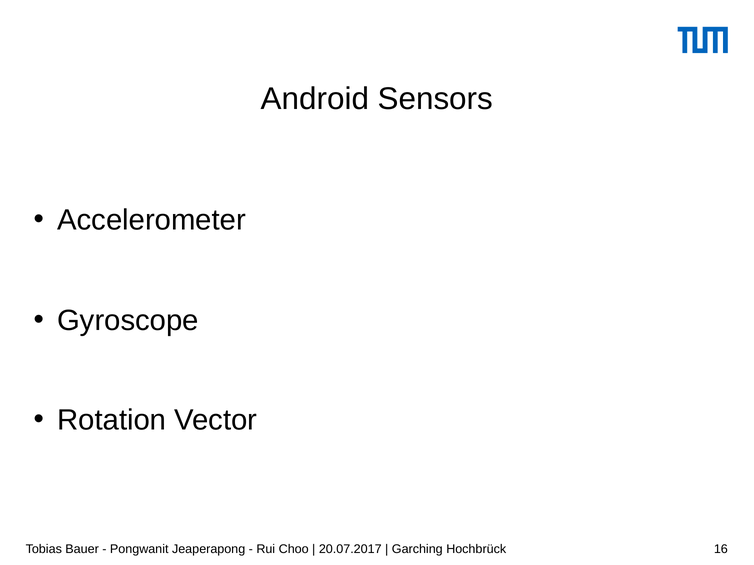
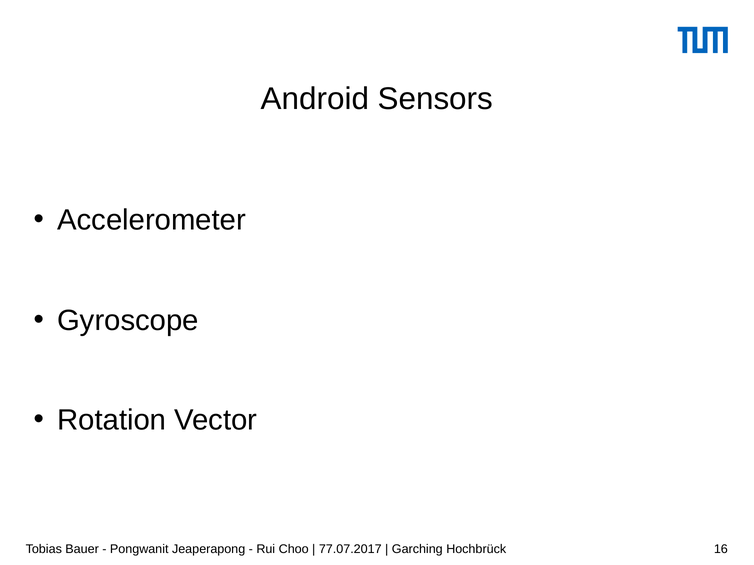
20.07.2017: 20.07.2017 -> 77.07.2017
